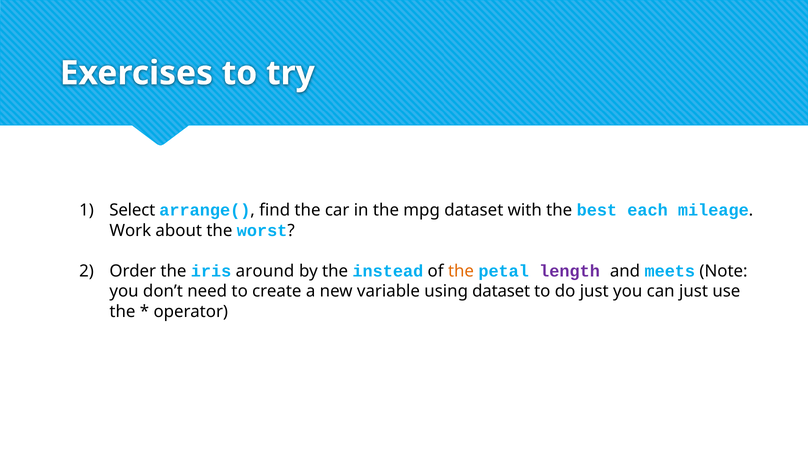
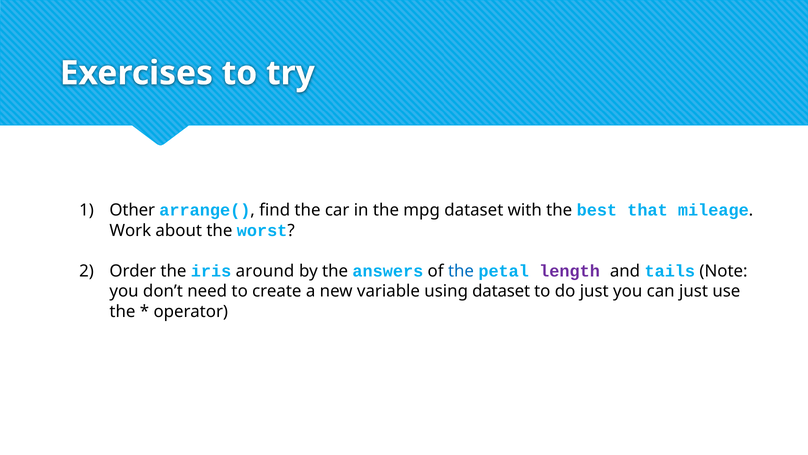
Select: Select -> Other
each: each -> that
instead: instead -> answers
the at (461, 271) colour: orange -> blue
meets: meets -> tails
